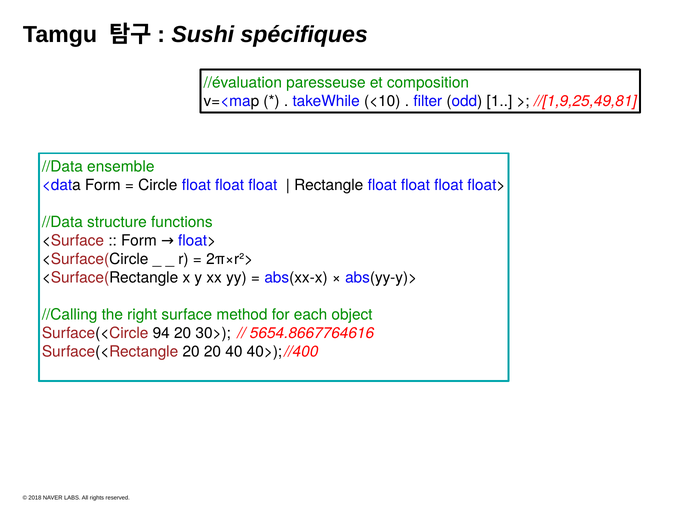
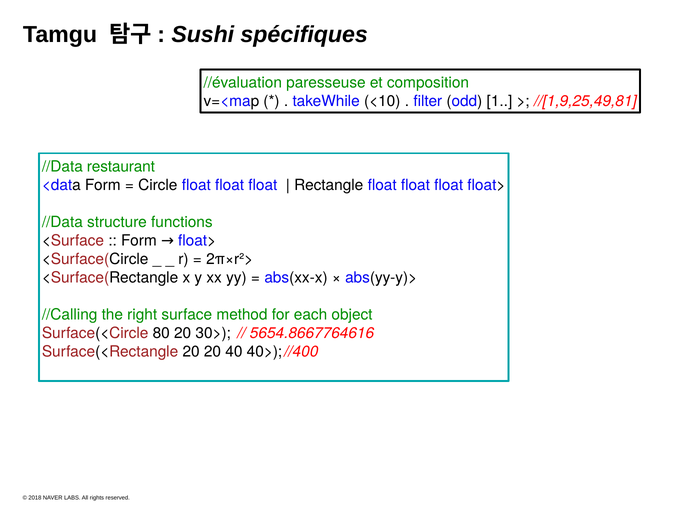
ensemble: ensemble -> restaurant
94: 94 -> 80
